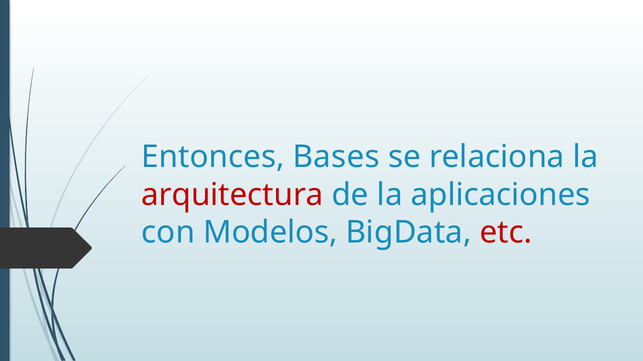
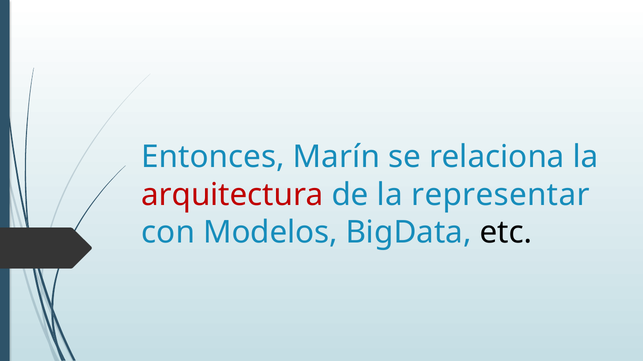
Bases: Bases -> Marín
aplicaciones: aplicaciones -> representar
etc colour: red -> black
